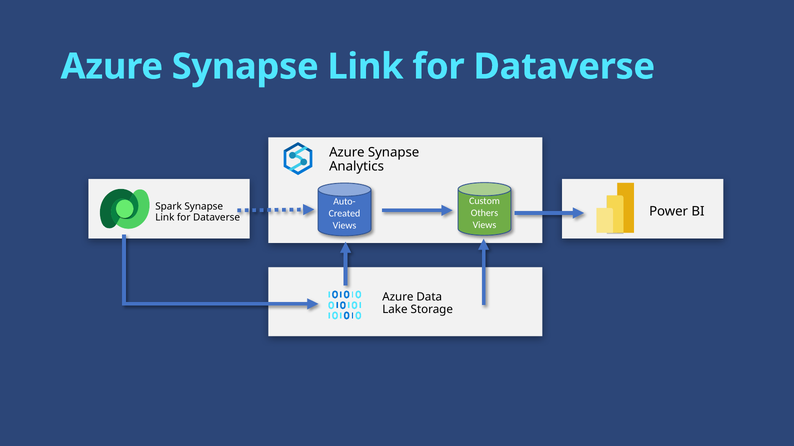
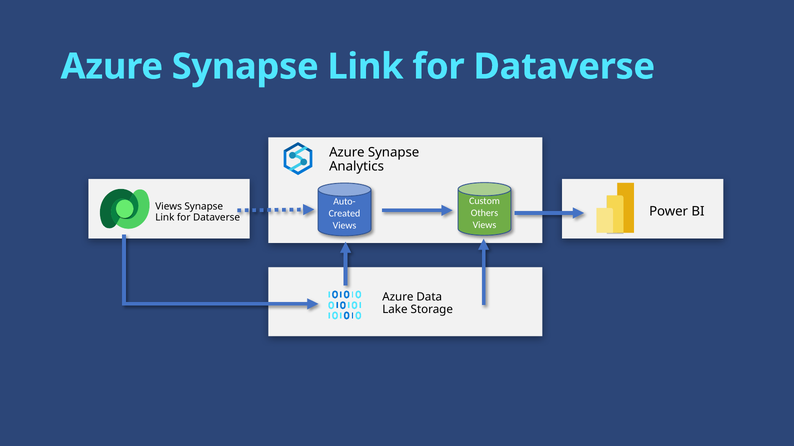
Spark at (169, 207): Spark -> Views
